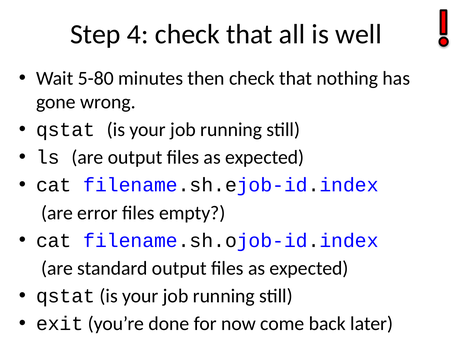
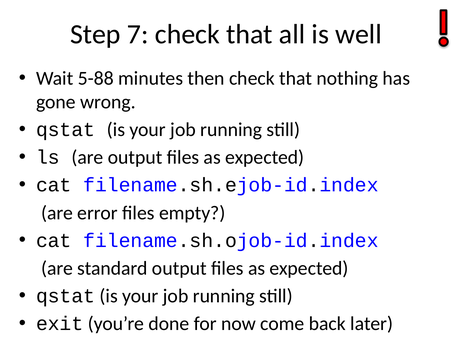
4: 4 -> 7
5-80: 5-80 -> 5-88
